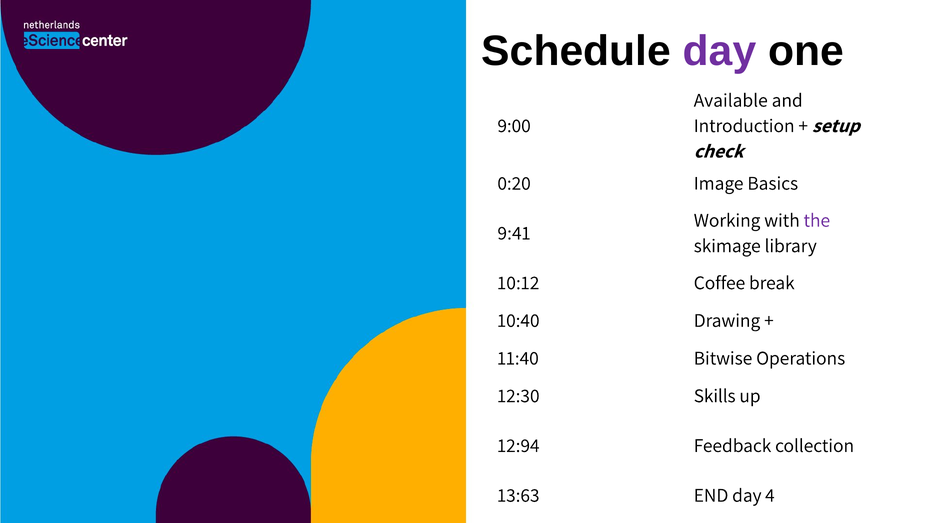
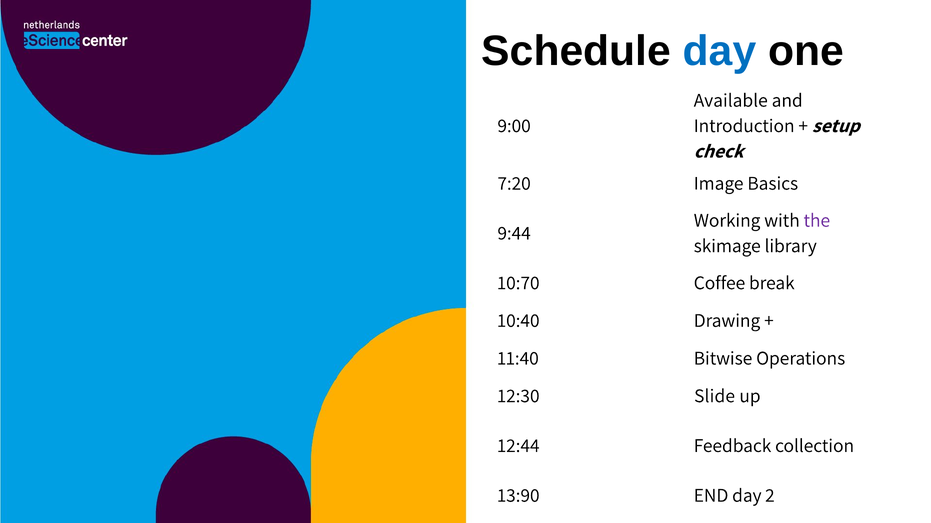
day at (720, 51) colour: purple -> blue
0:20: 0:20 -> 7:20
9:41: 9:41 -> 9:44
10:12: 10:12 -> 10:70
Skills: Skills -> Slide
12:94: 12:94 -> 12:44
13:63: 13:63 -> 13:90
4: 4 -> 2
